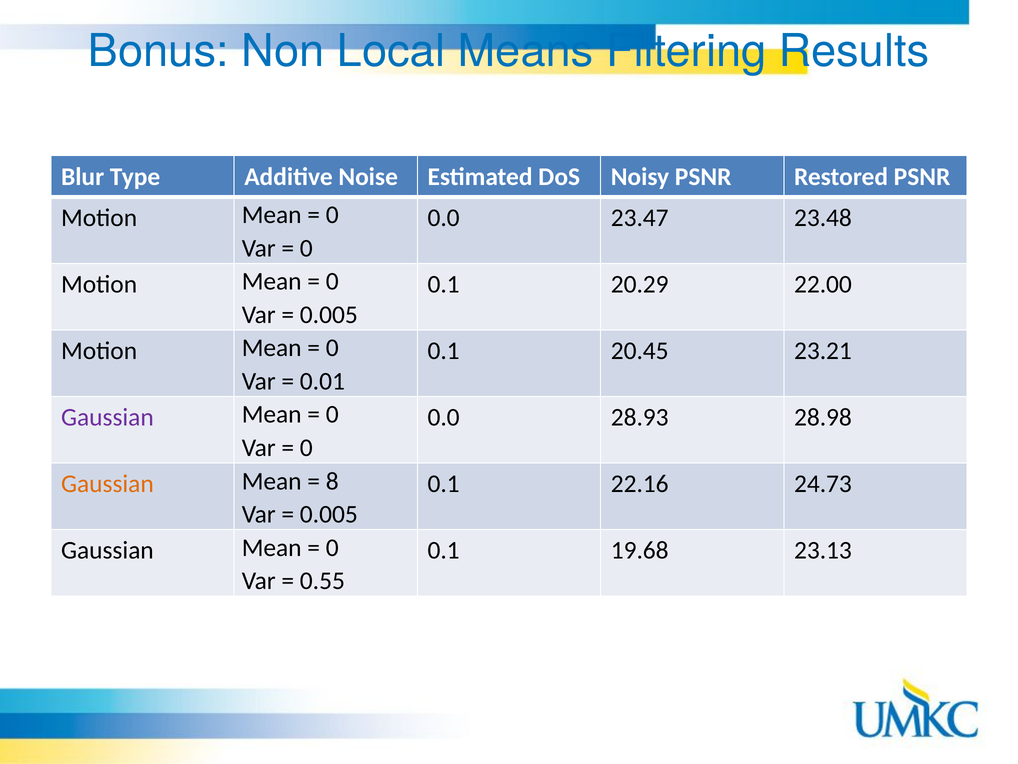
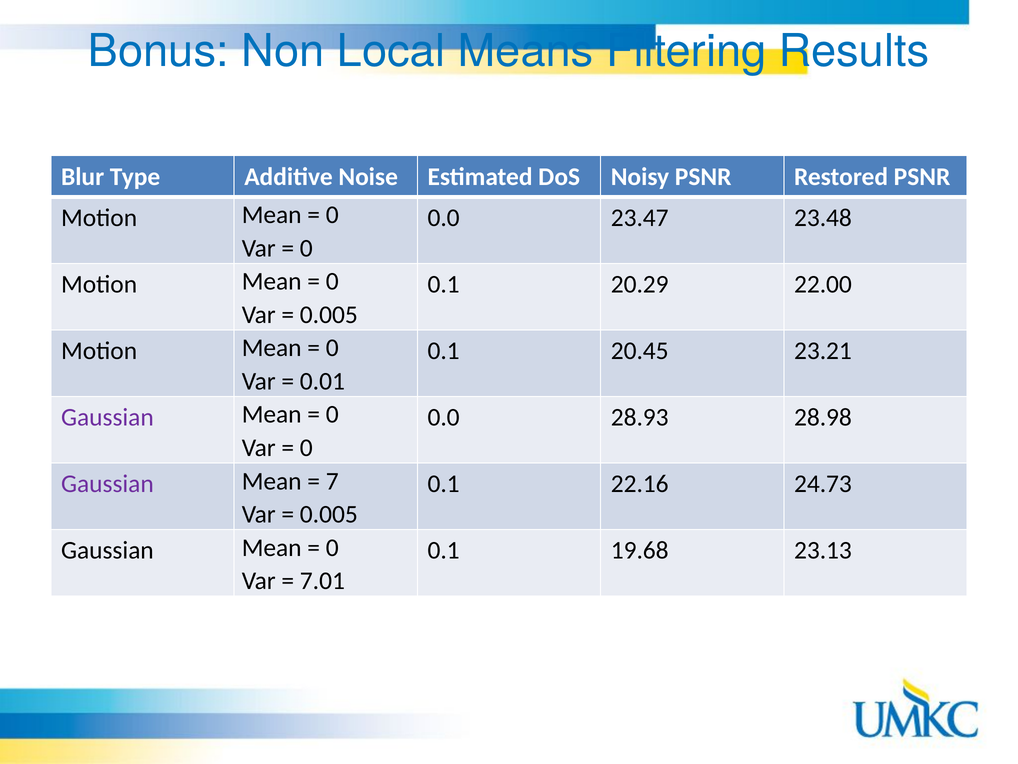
Gaussian at (107, 484) colour: orange -> purple
8: 8 -> 7
0.55: 0.55 -> 7.01
